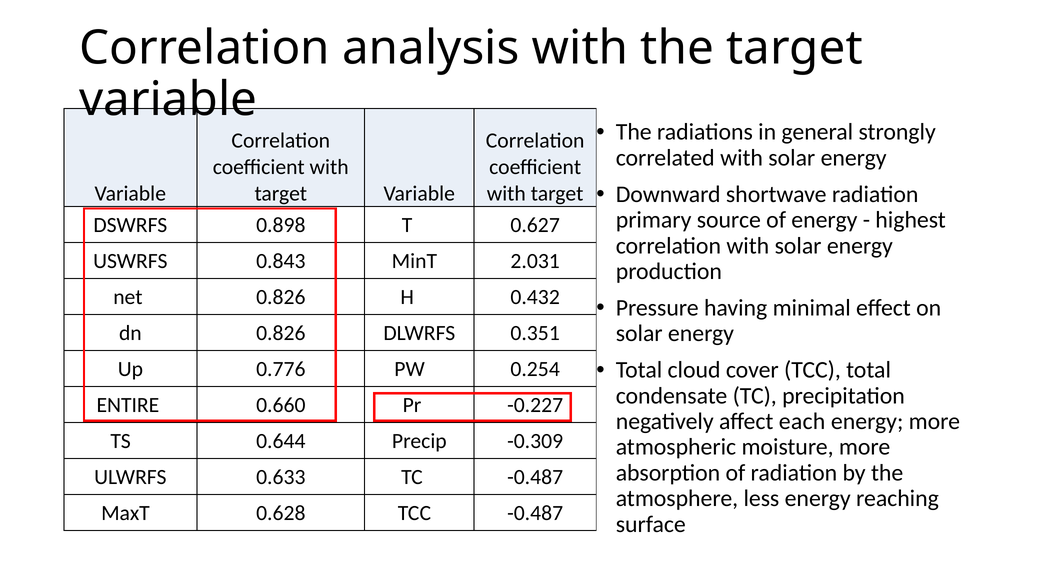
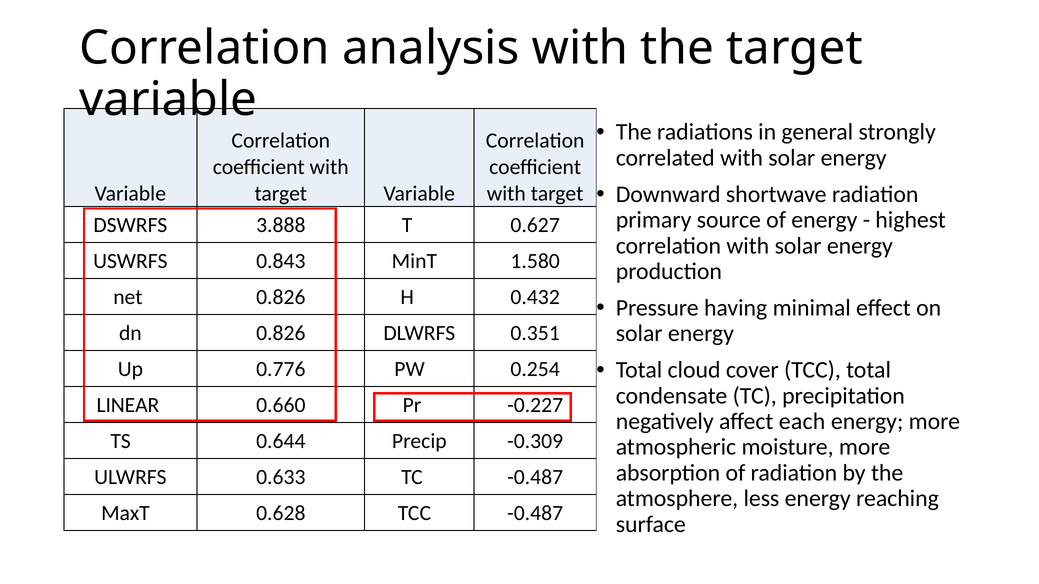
0.898: 0.898 -> 3.888
2.031: 2.031 -> 1.580
ENTIRE: ENTIRE -> LINEAR
